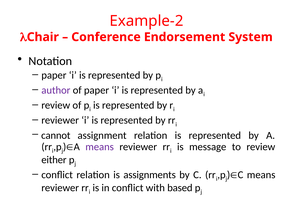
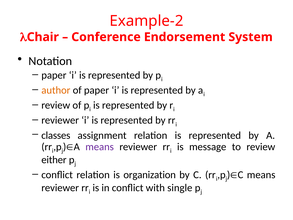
author colour: purple -> orange
cannot: cannot -> classes
assignments: assignments -> organization
based: based -> single
